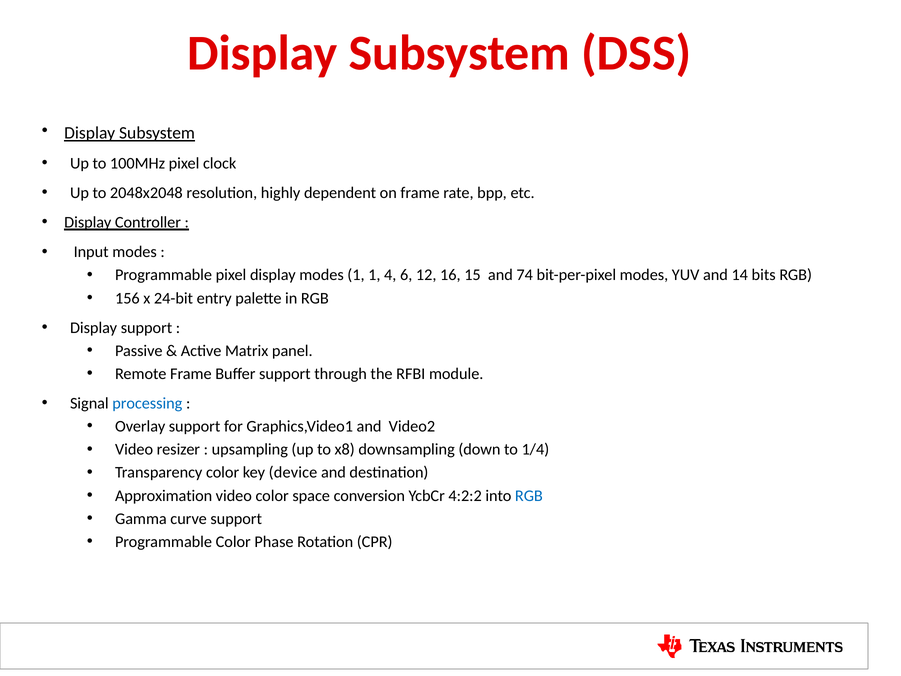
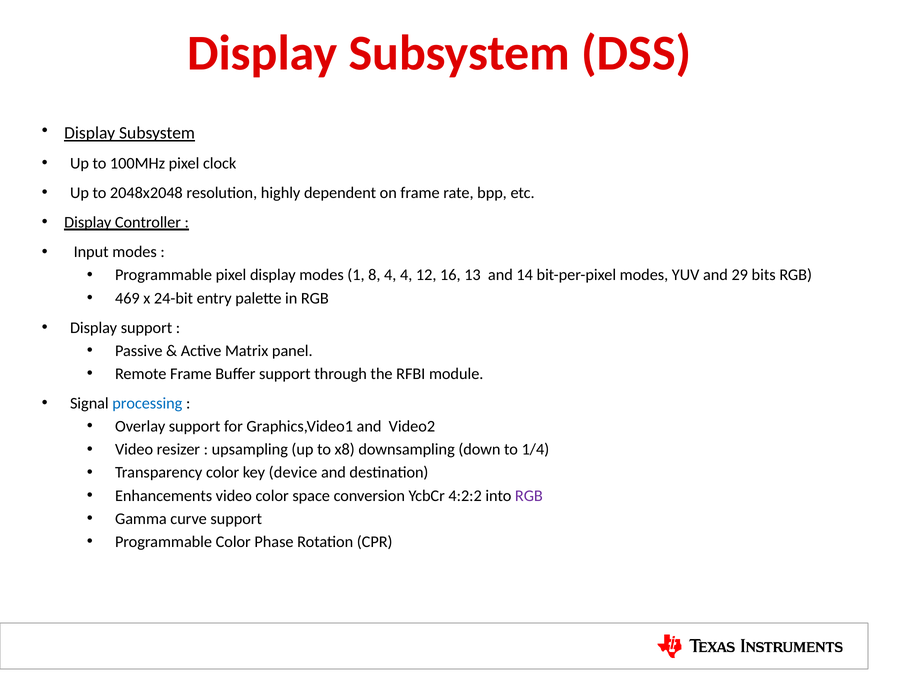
1 1: 1 -> 8
4 6: 6 -> 4
15: 15 -> 13
74: 74 -> 14
14: 14 -> 29
156: 156 -> 469
Approximation: Approximation -> Enhancements
RGB at (529, 495) colour: blue -> purple
